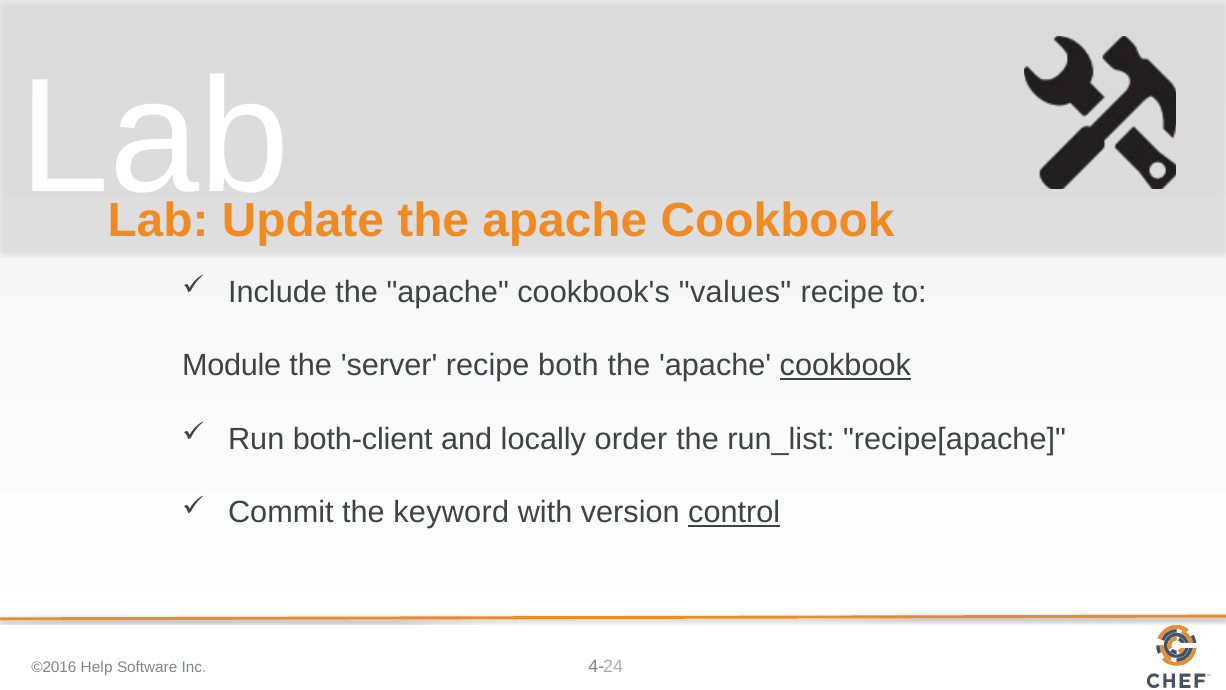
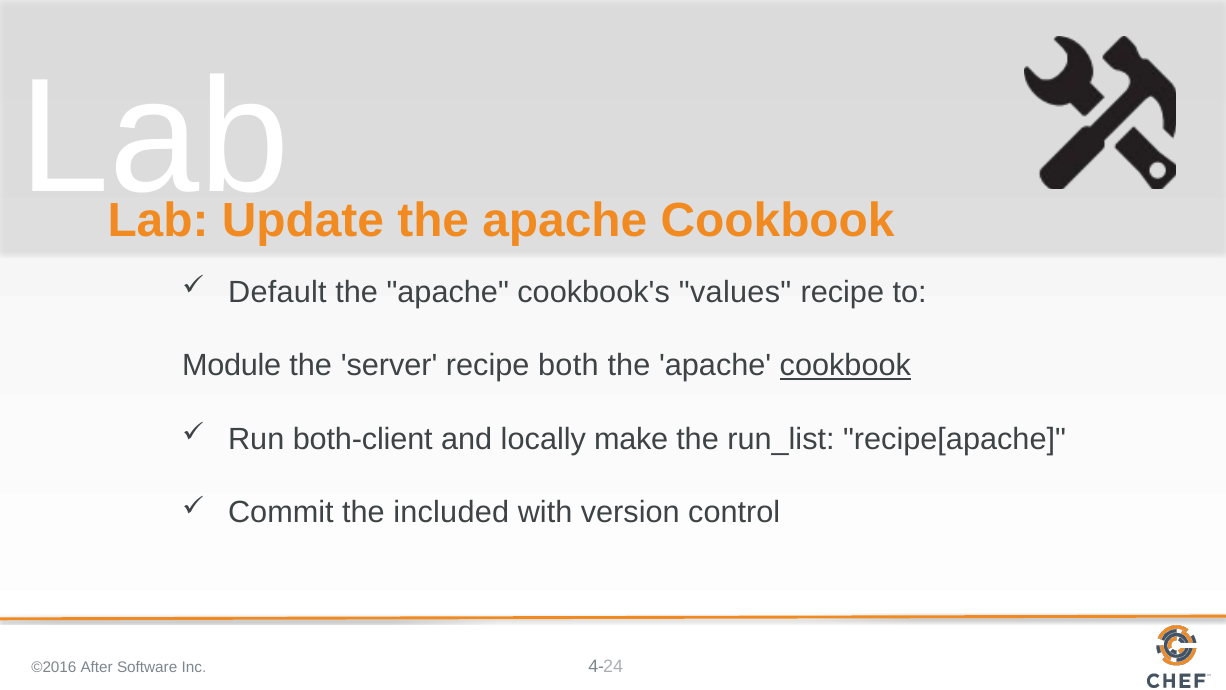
Include: Include -> Default
order: order -> make
keyword: keyword -> included
control underline: present -> none
Help: Help -> After
